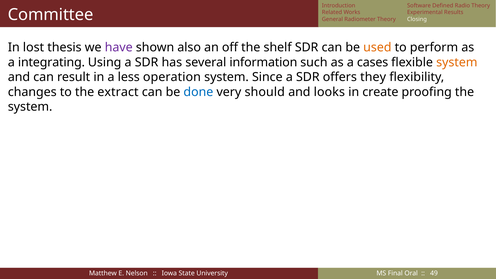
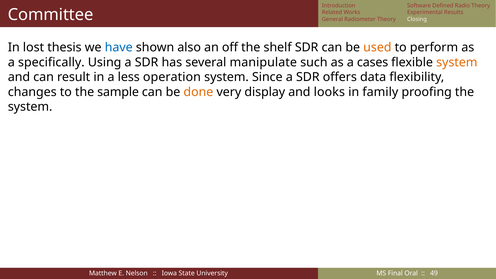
have colour: purple -> blue
integrating: integrating -> specifically
information: information -> manipulate
they: they -> data
extract: extract -> sample
done colour: blue -> orange
should: should -> display
create: create -> family
